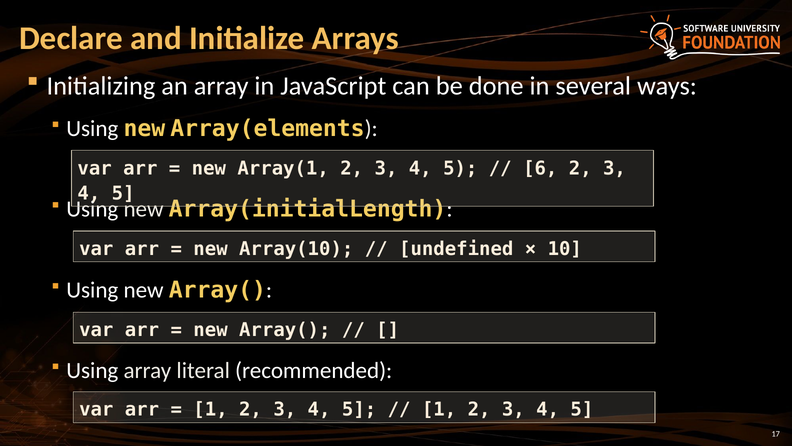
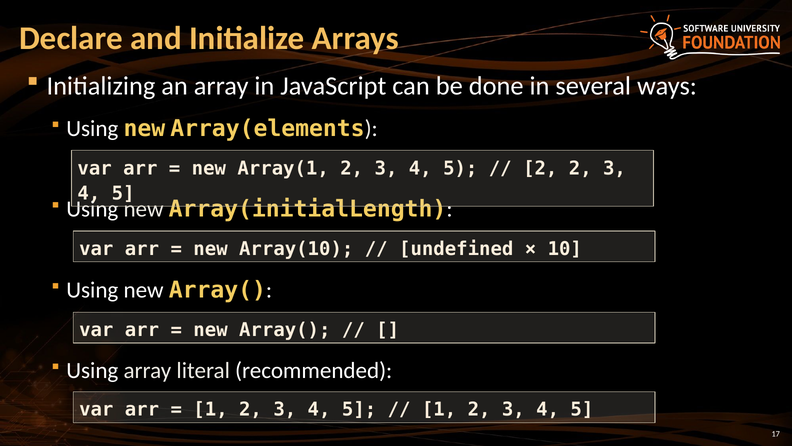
6 at (540, 168): 6 -> 2
